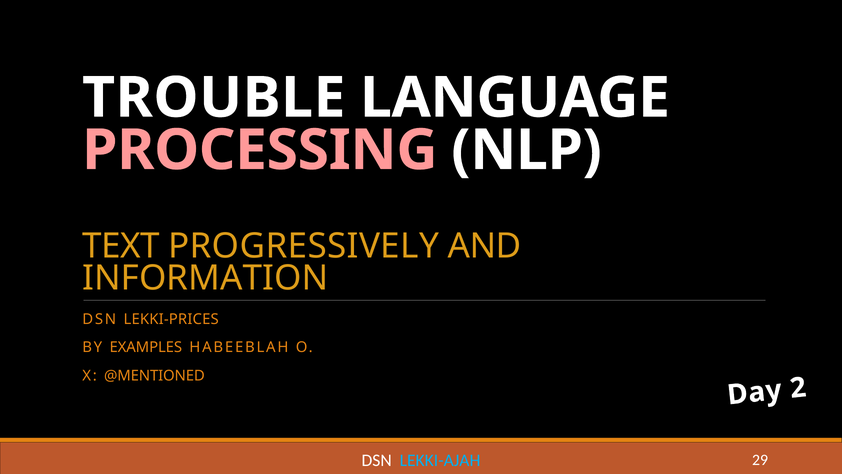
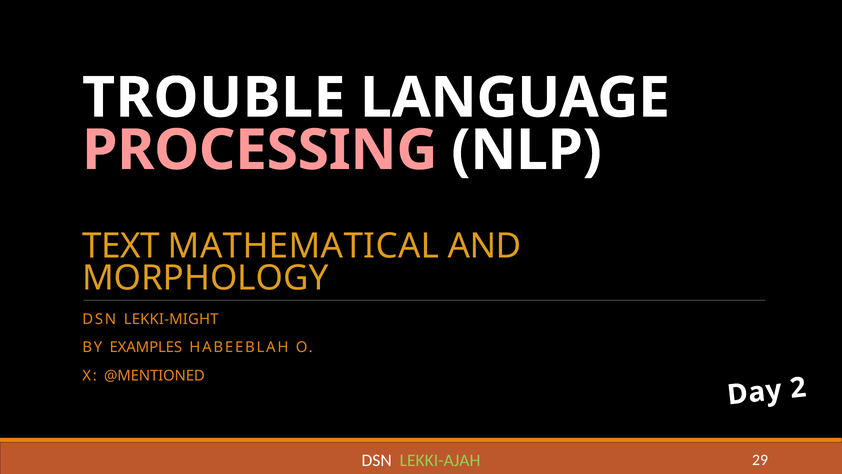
PROGRESSIVELY: PROGRESSIVELY -> MATHEMATICAL
INFORMATION: INFORMATION -> MORPHOLOGY
LEKKI-PRICES: LEKKI-PRICES -> LEKKI-MIGHT
LEKKI-AJAH colour: light blue -> light green
